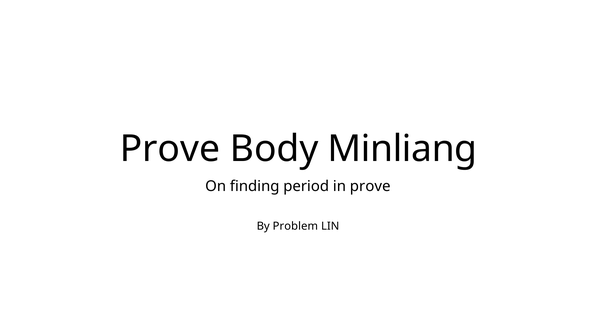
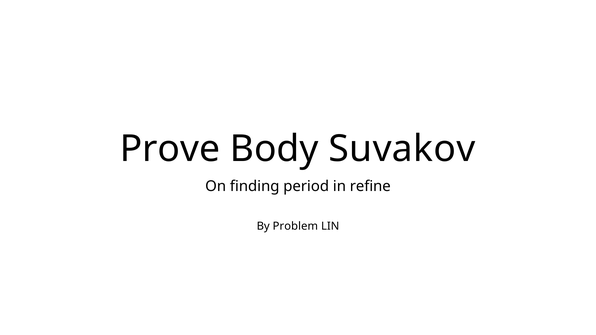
Minliang: Minliang -> Suvakov
in prove: prove -> refine
